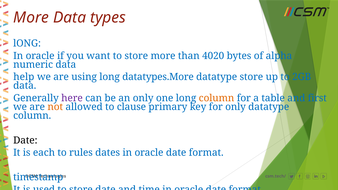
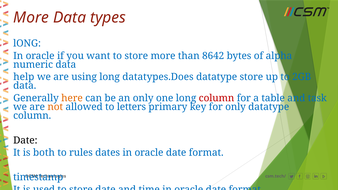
4020: 4020 -> 8642
datatypes.More: datatypes.More -> datatypes.Does
here colour: purple -> orange
column at (217, 98) colour: orange -> red
first: first -> task
clause: clause -> letters
each: each -> both
